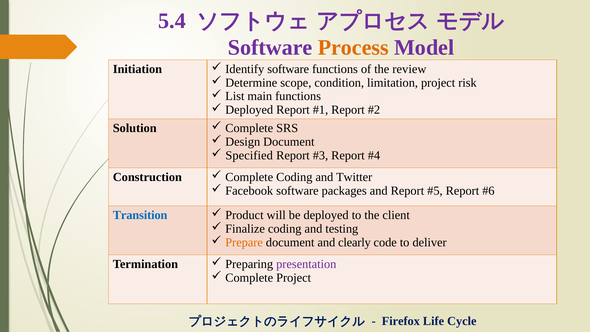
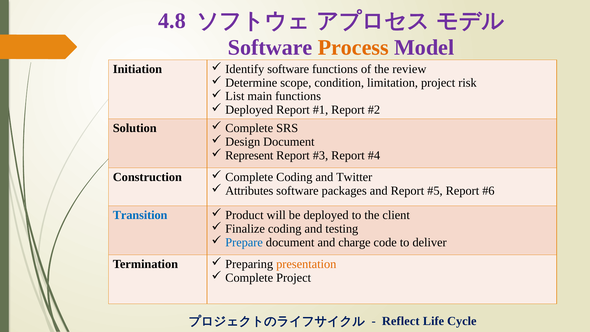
5.4: 5.4 -> 4.8
Specified: Specified -> Represent
Facebook: Facebook -> Attributes
Prepare colour: orange -> blue
clearly: clearly -> charge
presentation colour: purple -> orange
Firefox: Firefox -> Reflect
